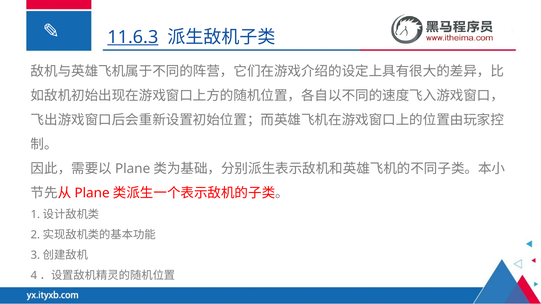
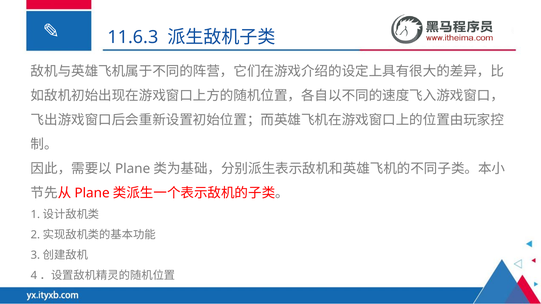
11.6.3 underline: present -> none
